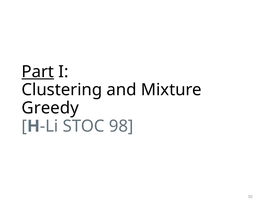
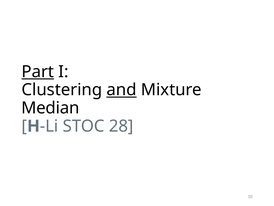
and underline: none -> present
Greedy: Greedy -> Median
98: 98 -> 28
